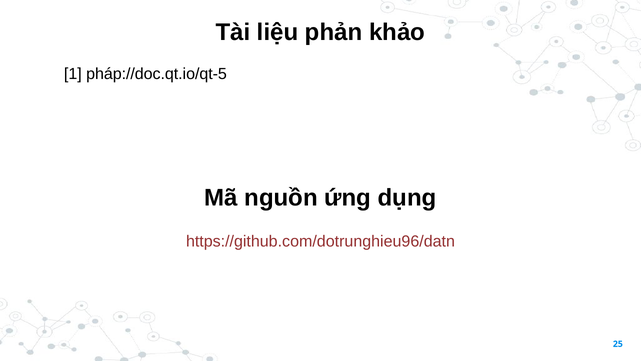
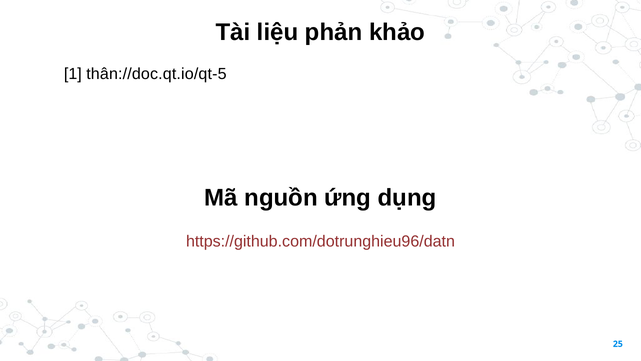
pháp://doc.qt.io/qt-5: pháp://doc.qt.io/qt-5 -> thân://doc.qt.io/qt-5
